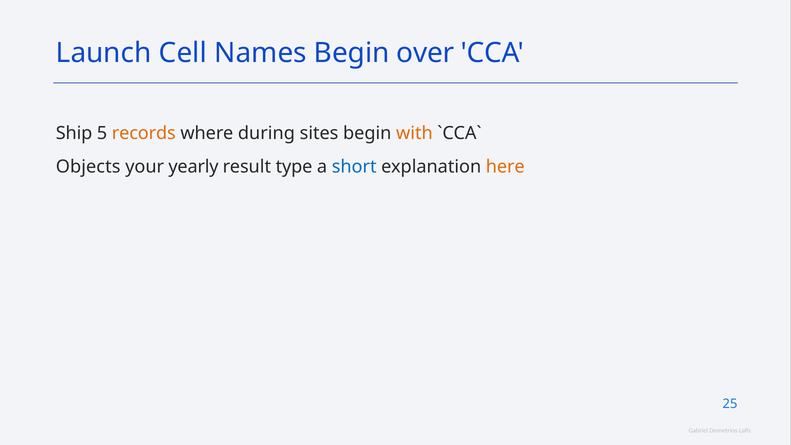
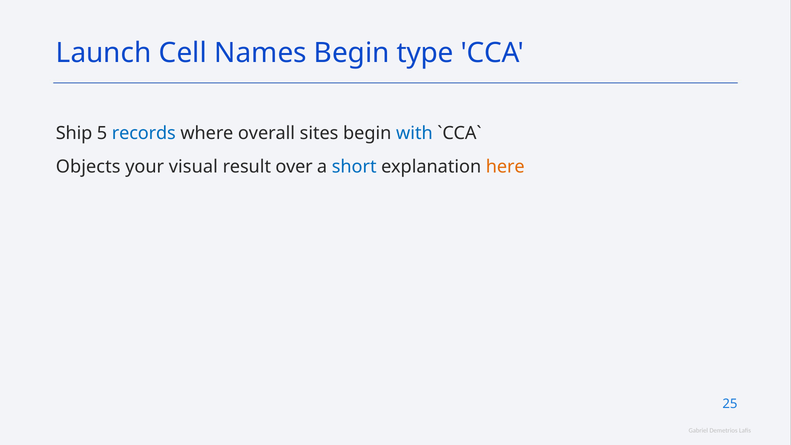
over: over -> type
records colour: orange -> blue
during: during -> overall
with colour: orange -> blue
yearly: yearly -> visual
type: type -> over
